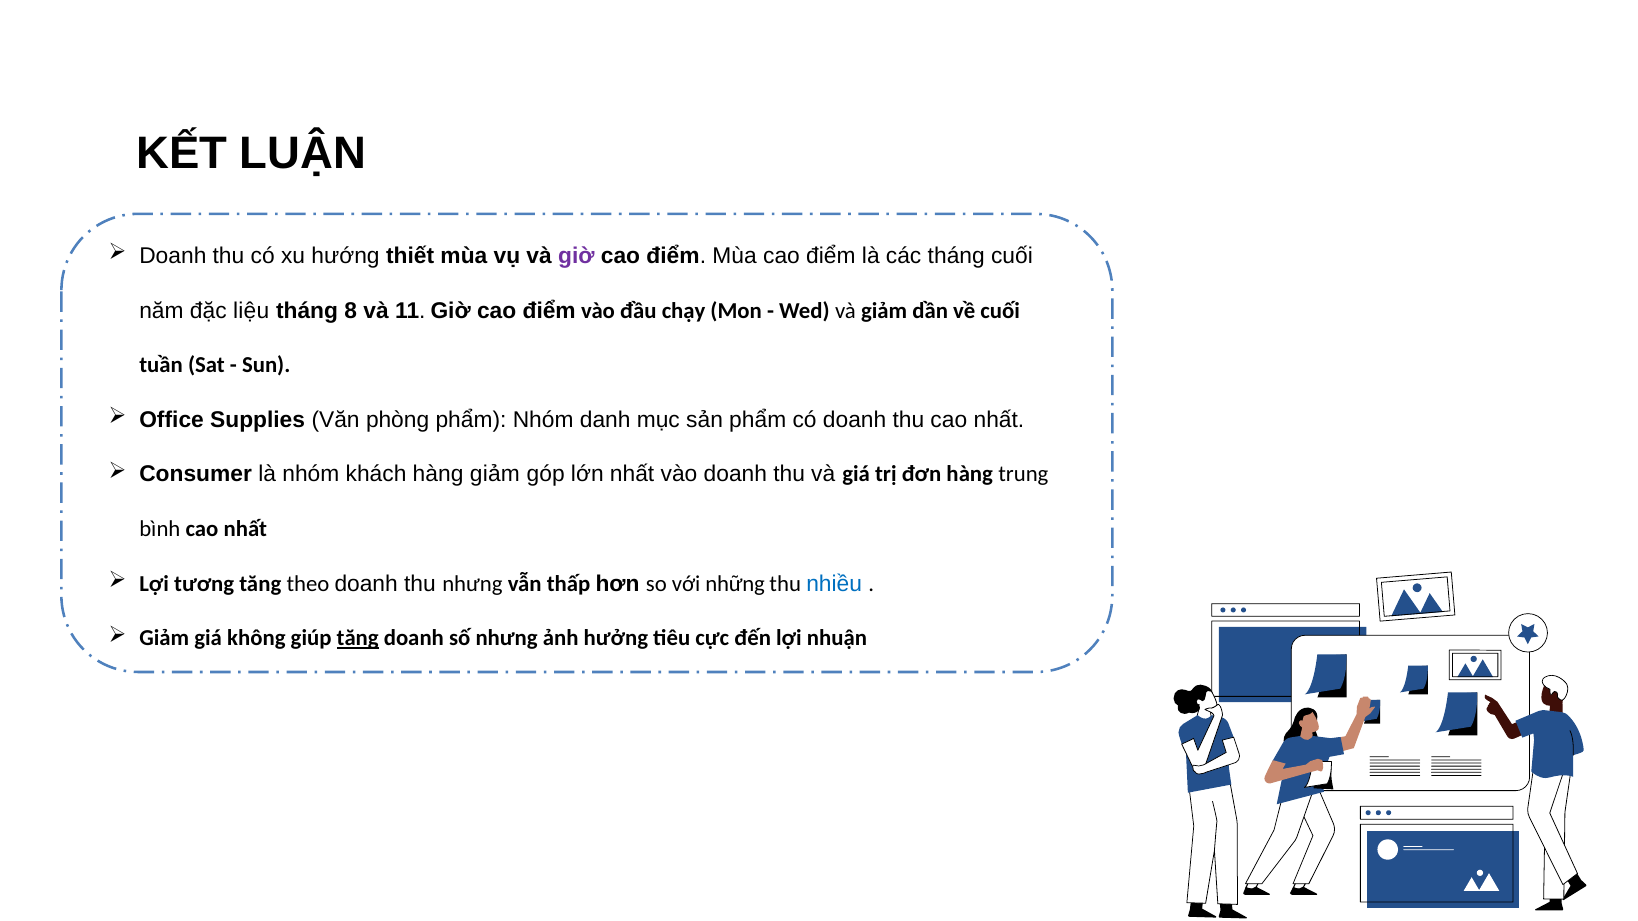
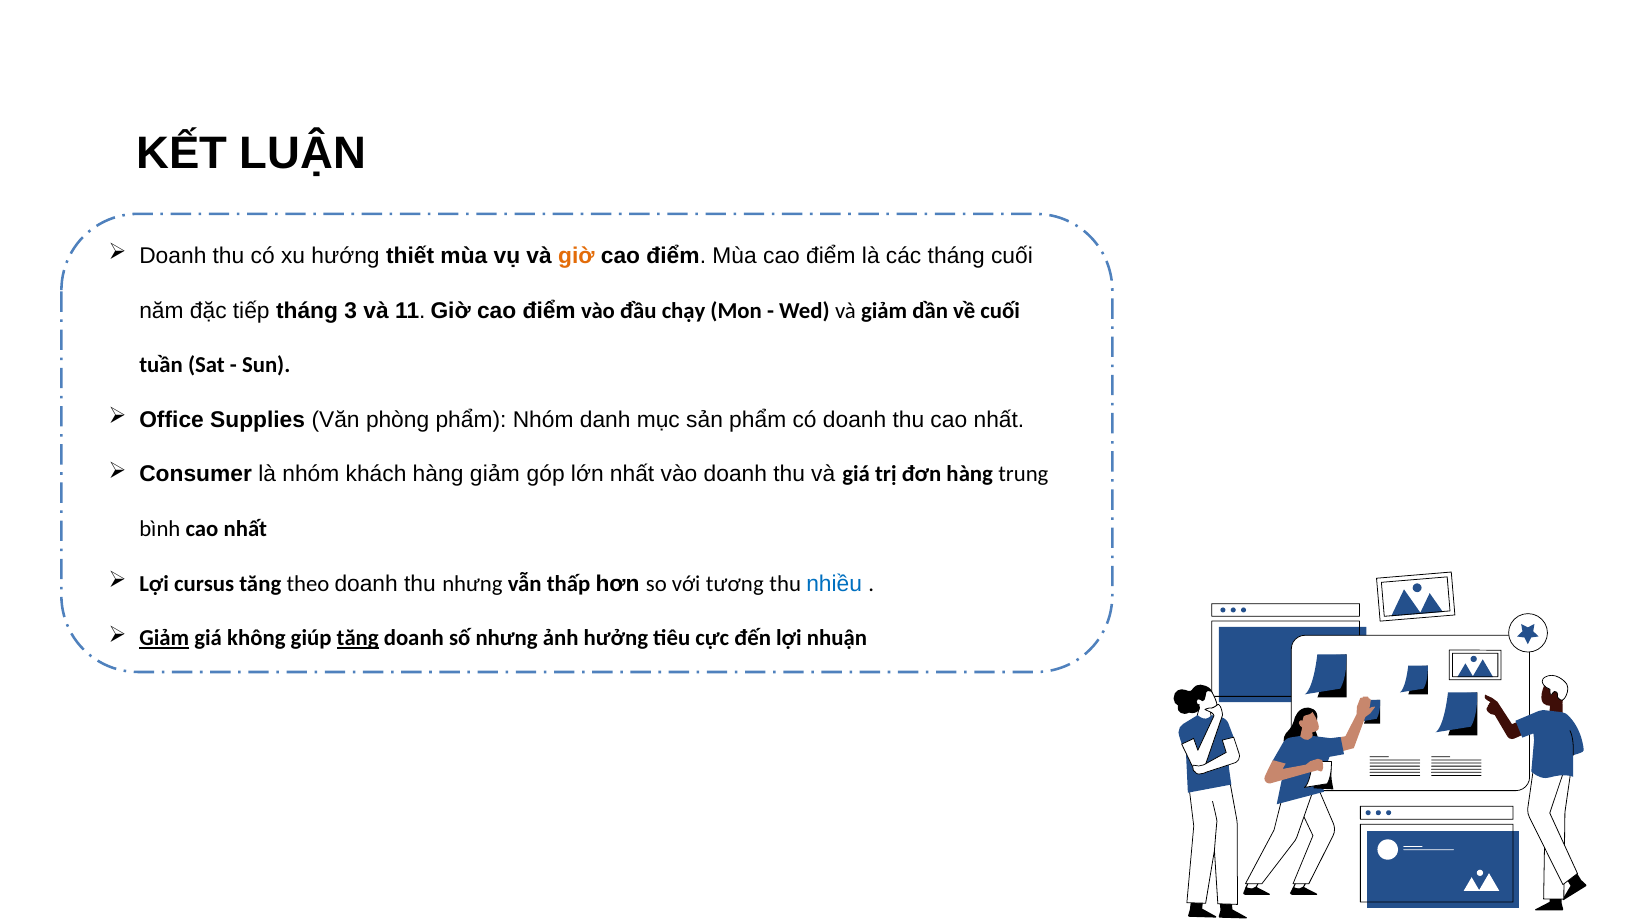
giờ at (576, 256) colour: purple -> orange
liệu: liệu -> tiếp
8: 8 -> 3
tương: tương -> cursus
những: những -> tương
Giảm at (164, 639) underline: none -> present
